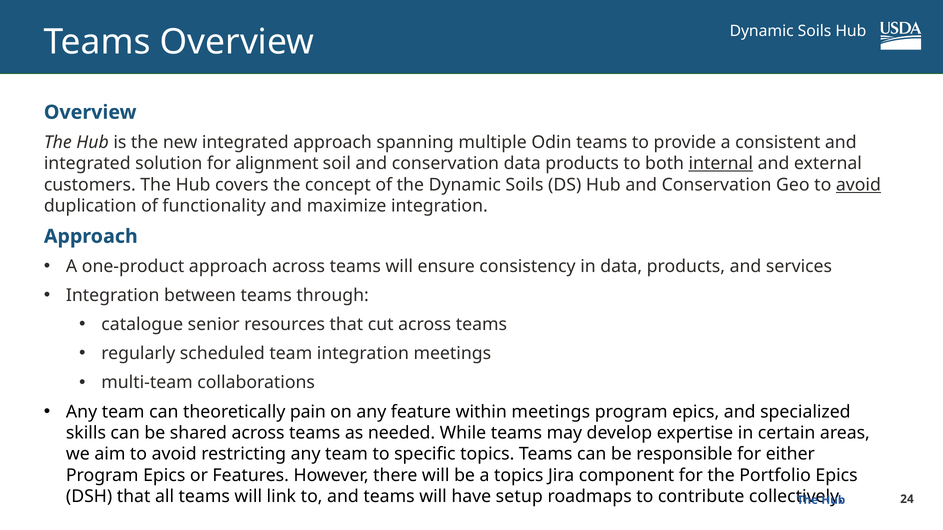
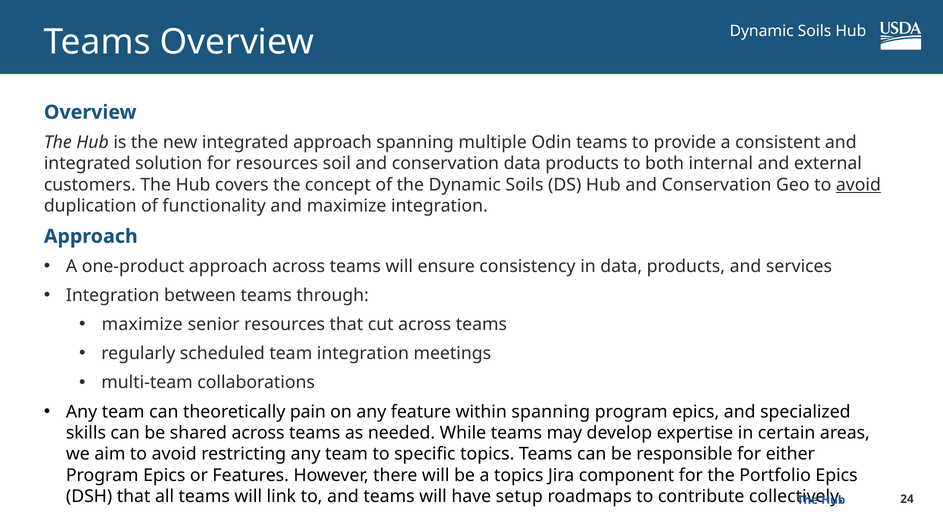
for alignment: alignment -> resources
internal underline: present -> none
catalogue at (142, 325): catalogue -> maximize
within meetings: meetings -> spanning
